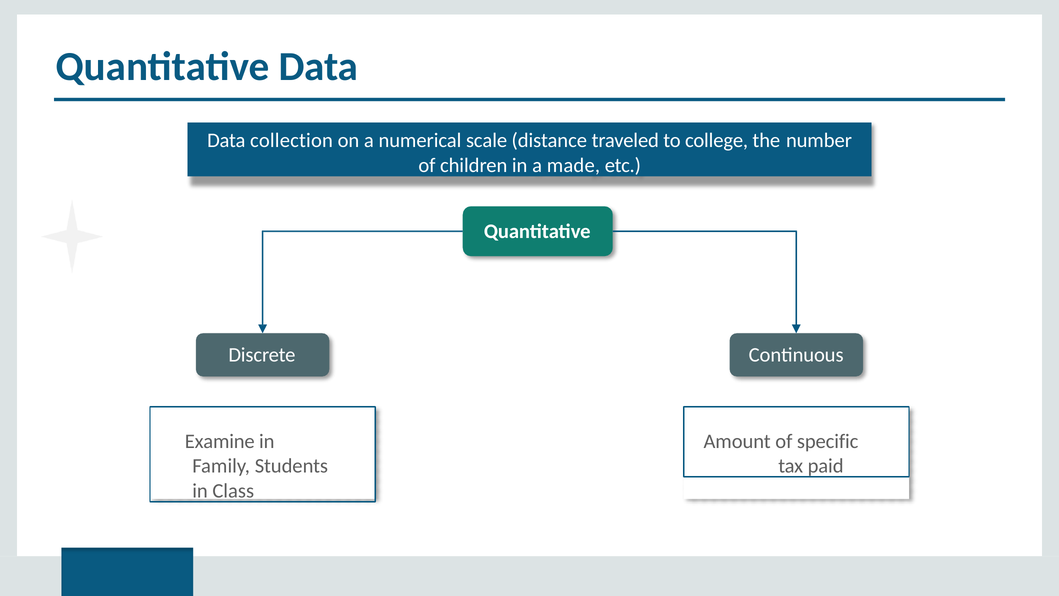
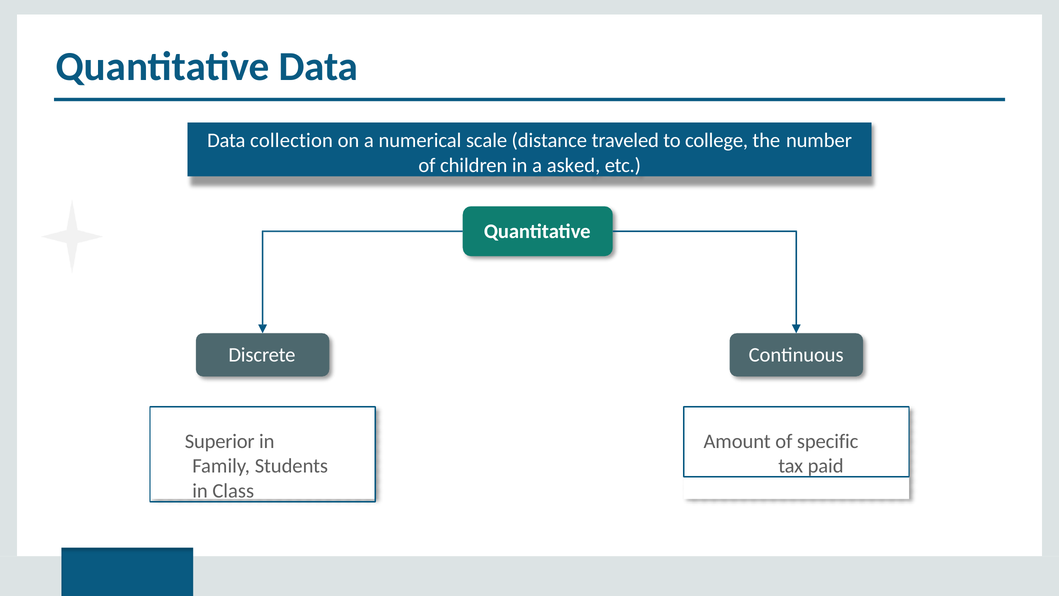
made: made -> asked
Examine: Examine -> Superior
